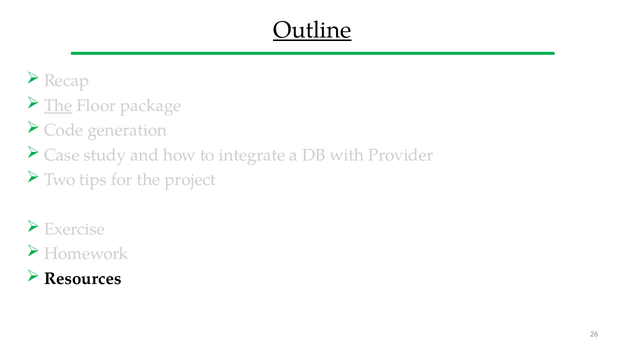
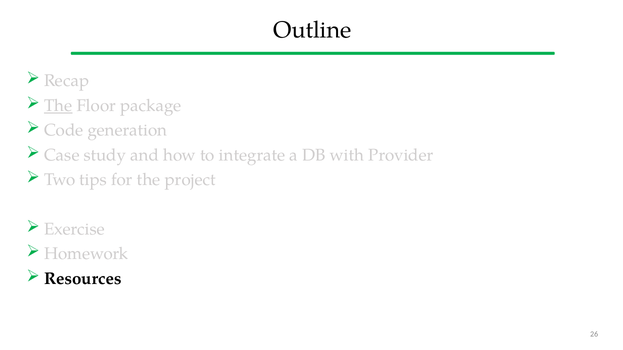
Outline underline: present -> none
